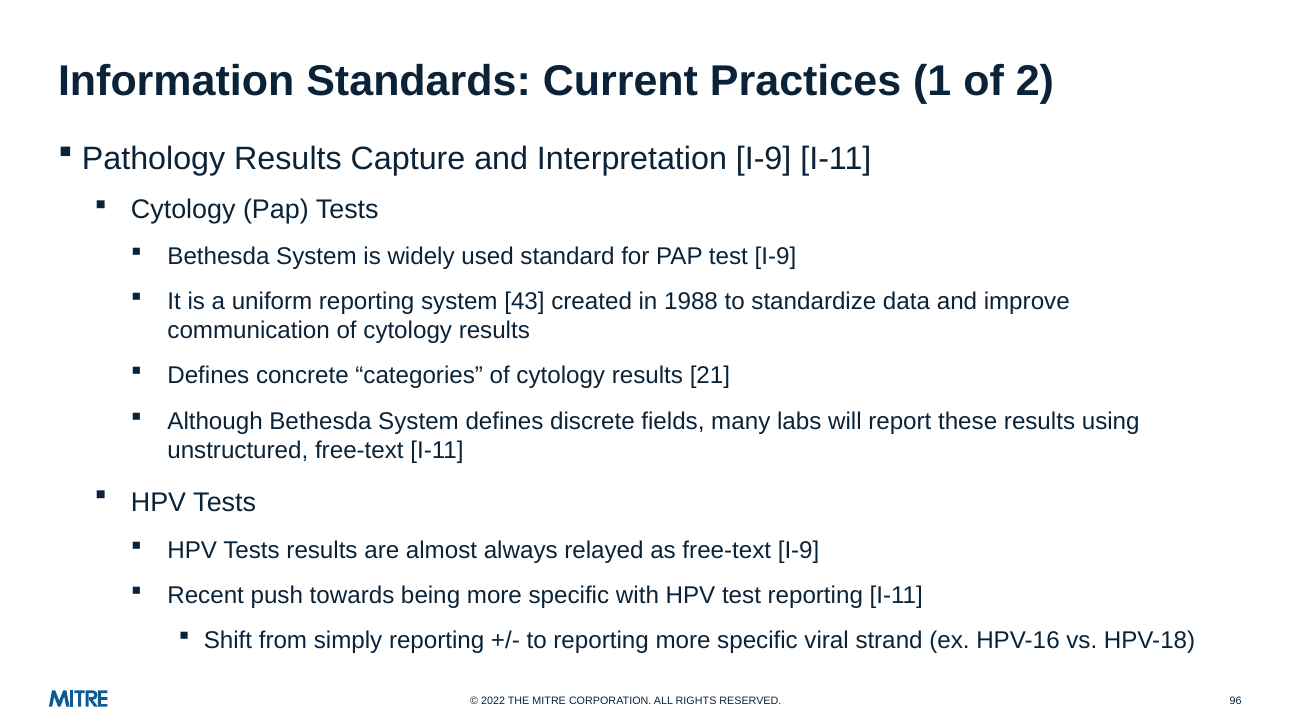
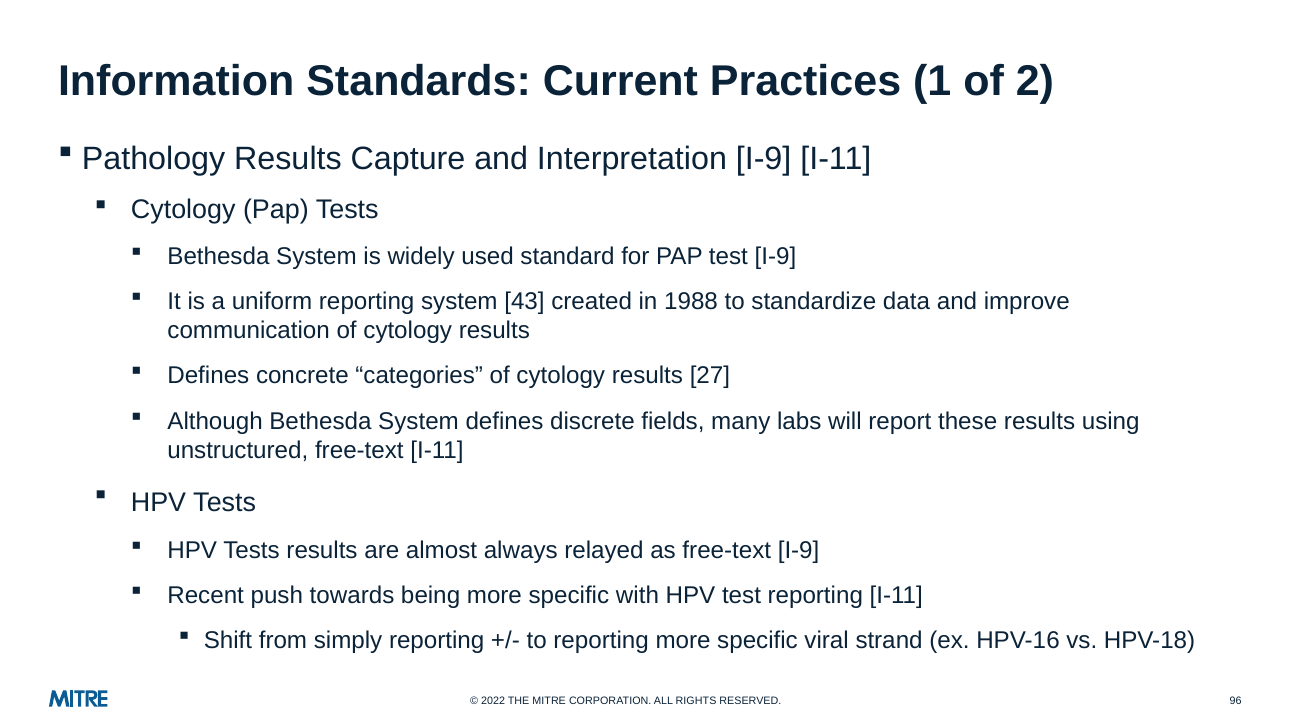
21: 21 -> 27
